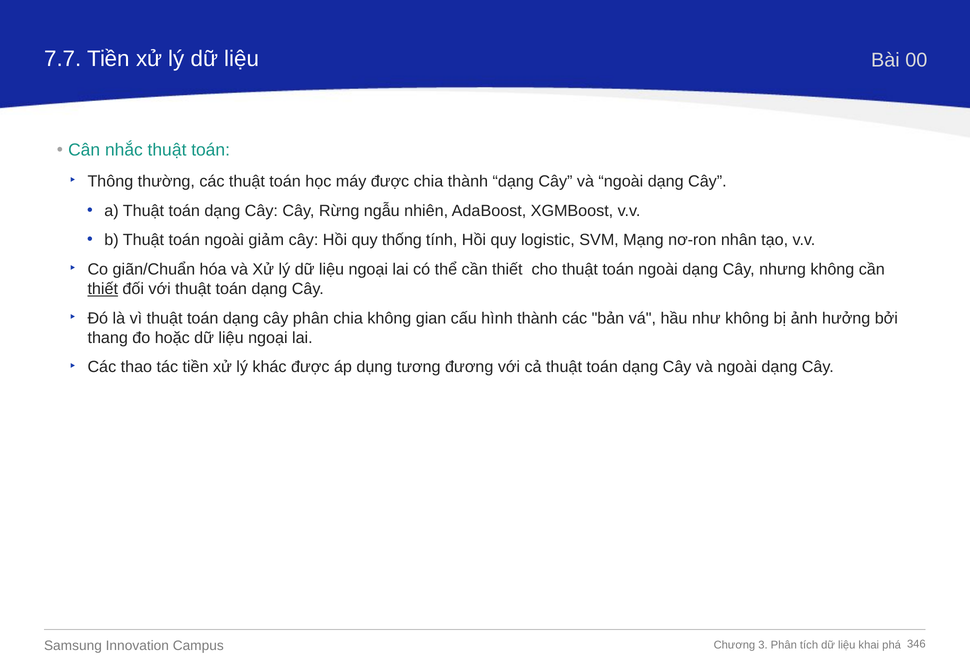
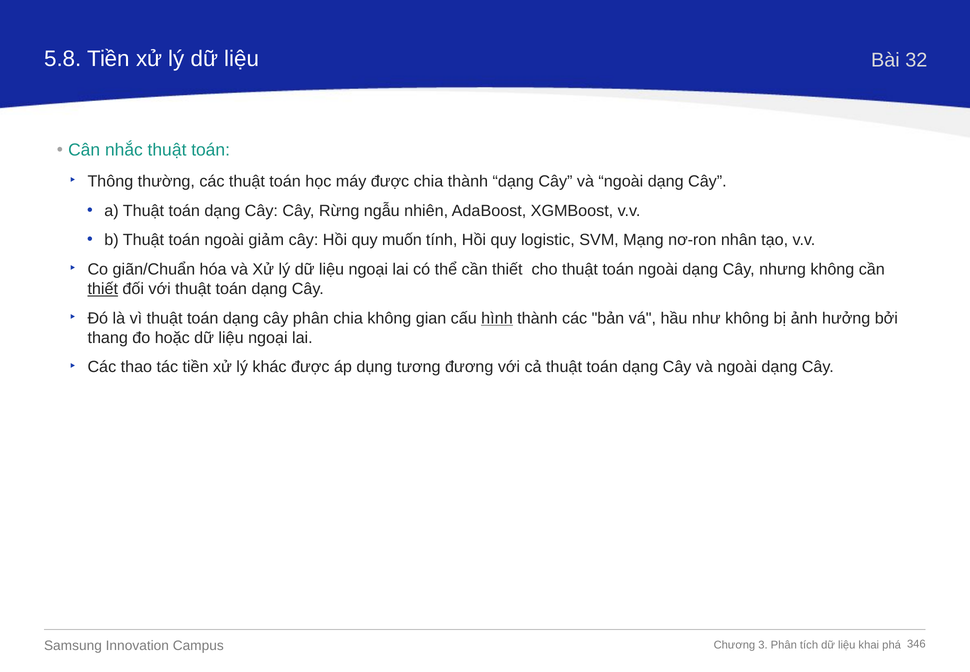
7.7: 7.7 -> 5.8
00: 00 -> 32
thống: thống -> muốn
hình underline: none -> present
